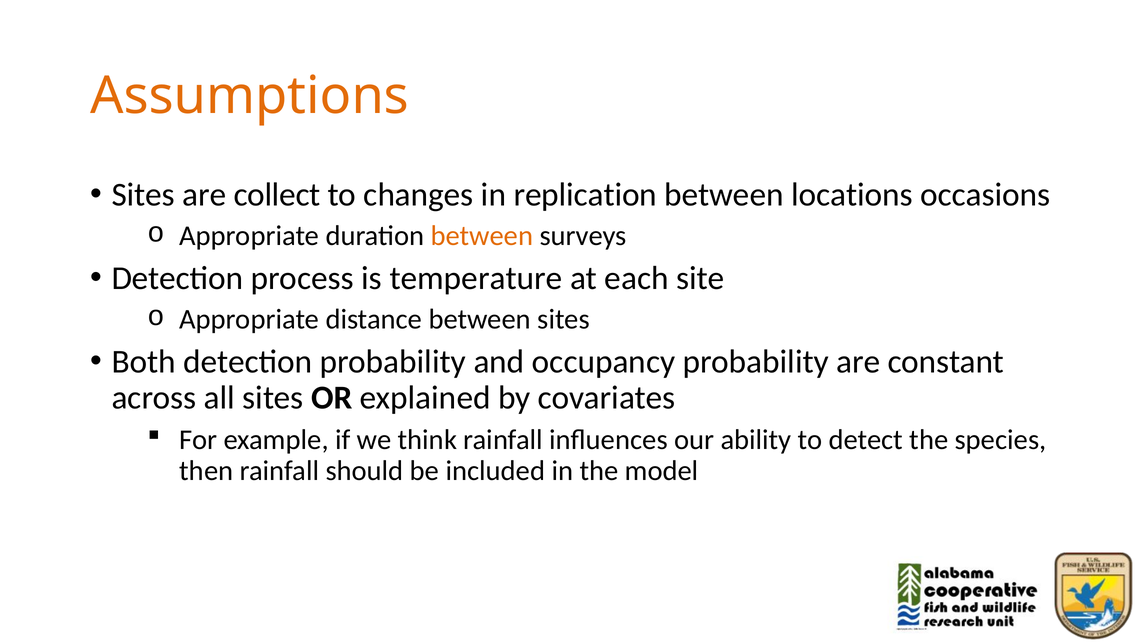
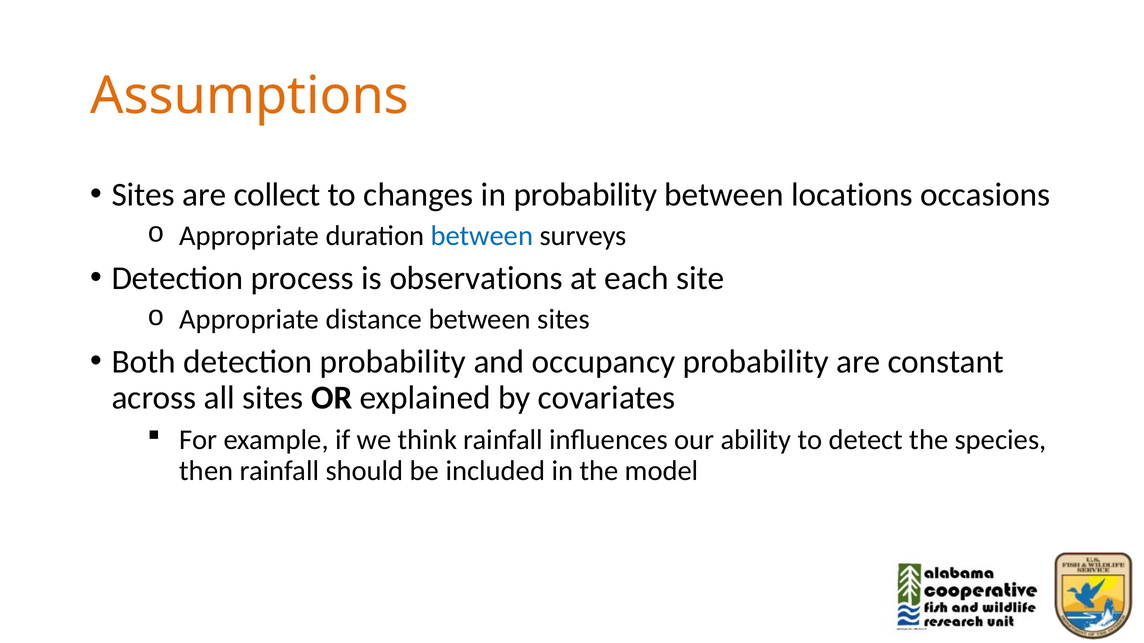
in replication: replication -> probability
between at (482, 236) colour: orange -> blue
temperature: temperature -> observations
